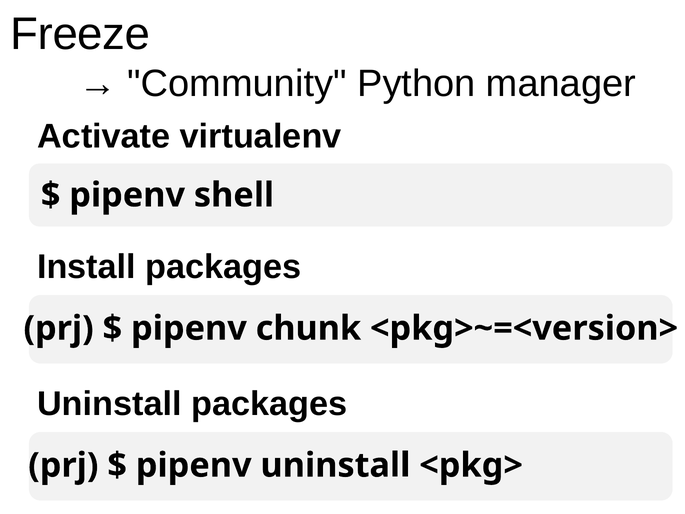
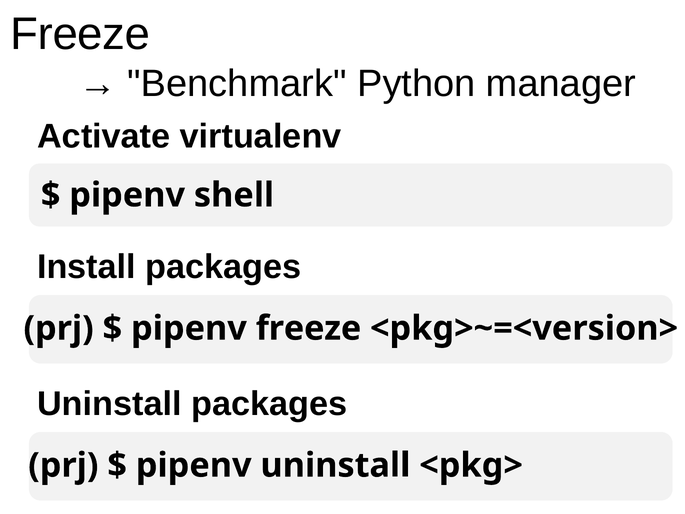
Community: Community -> Benchmark
pipenv chunk: chunk -> freeze
